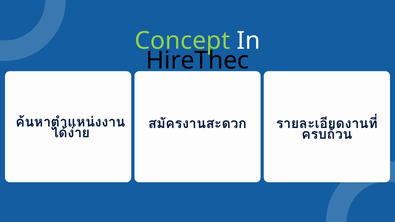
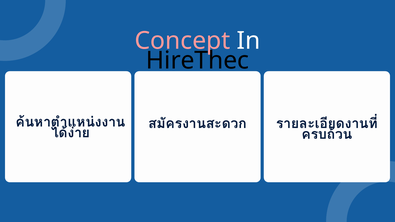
Concept colour: light green -> pink
